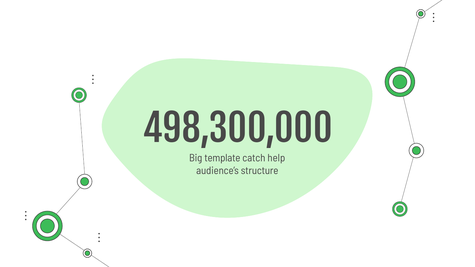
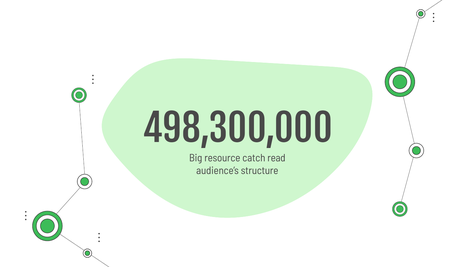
template: template -> resource
help: help -> read
